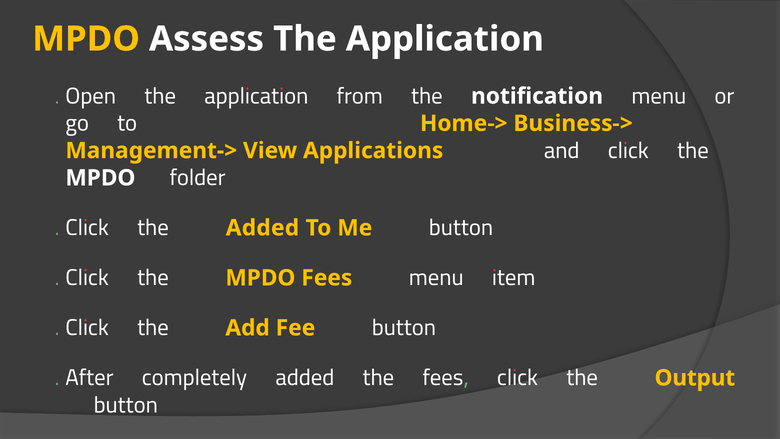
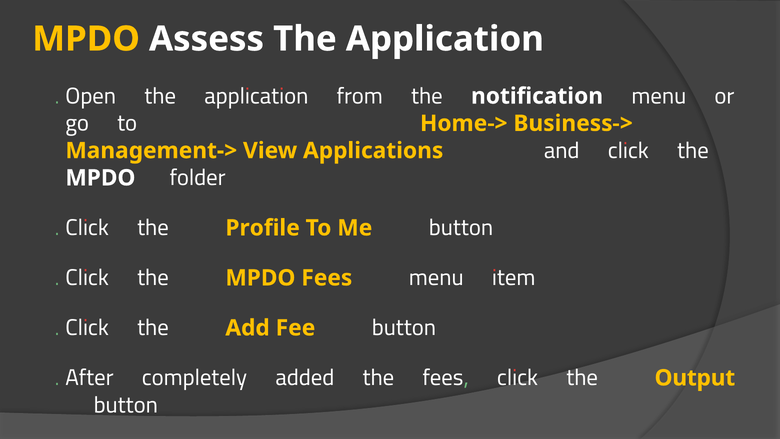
the Added: Added -> Profile
